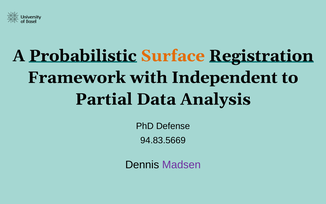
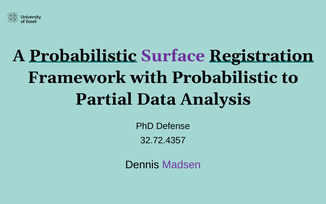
Surface colour: orange -> purple
with Independent: Independent -> Probabilistic
94.83.5669: 94.83.5669 -> 32.72.4357
